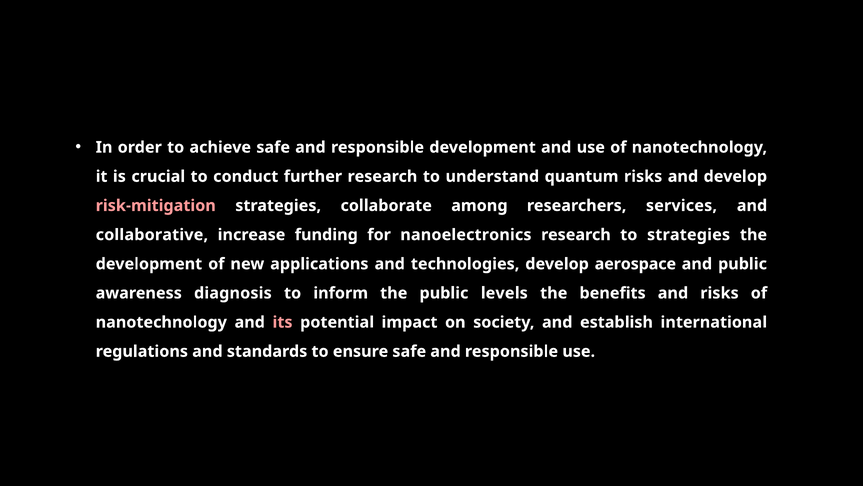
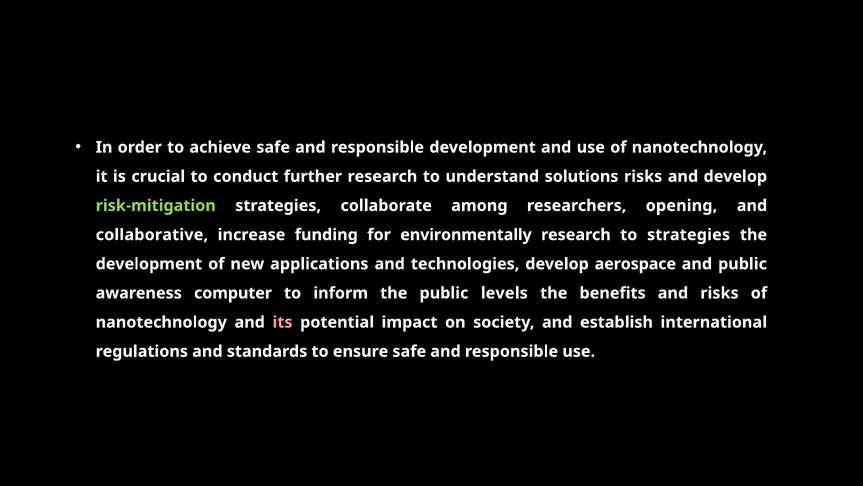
quantum: quantum -> solutions
risk-mitigation colour: pink -> light green
services: services -> opening
nanoelectronics: nanoelectronics -> environmentally
diagnosis: diagnosis -> computer
